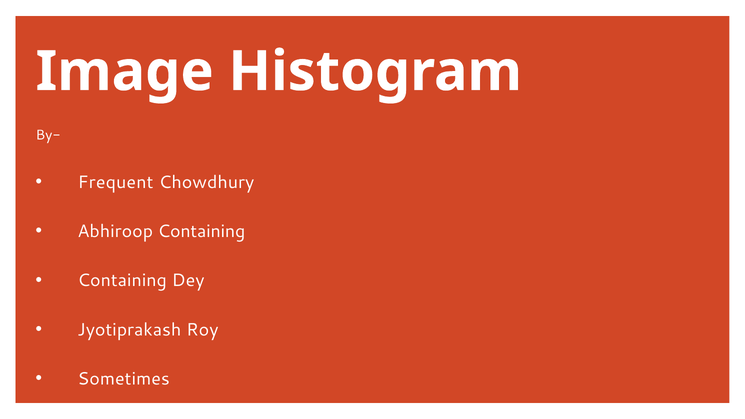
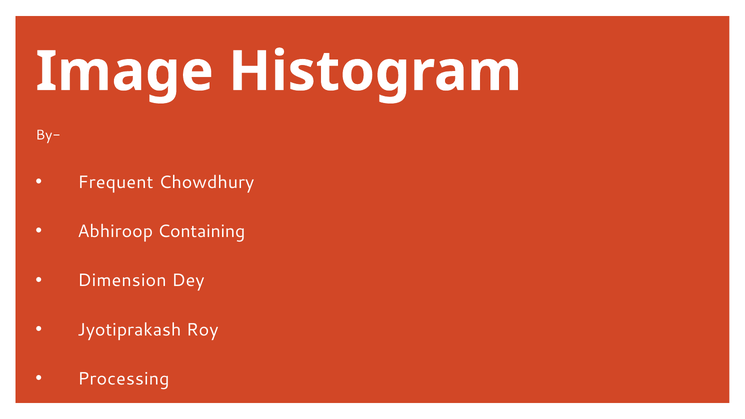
Containing at (122, 281): Containing -> Dimension
Sometimes: Sometimes -> Processing
